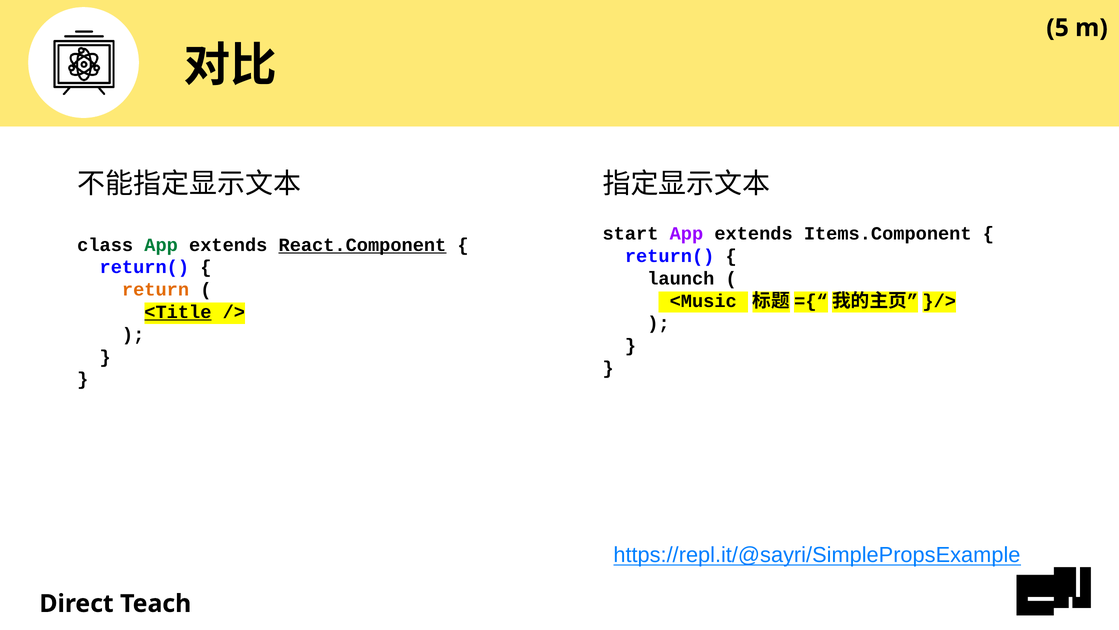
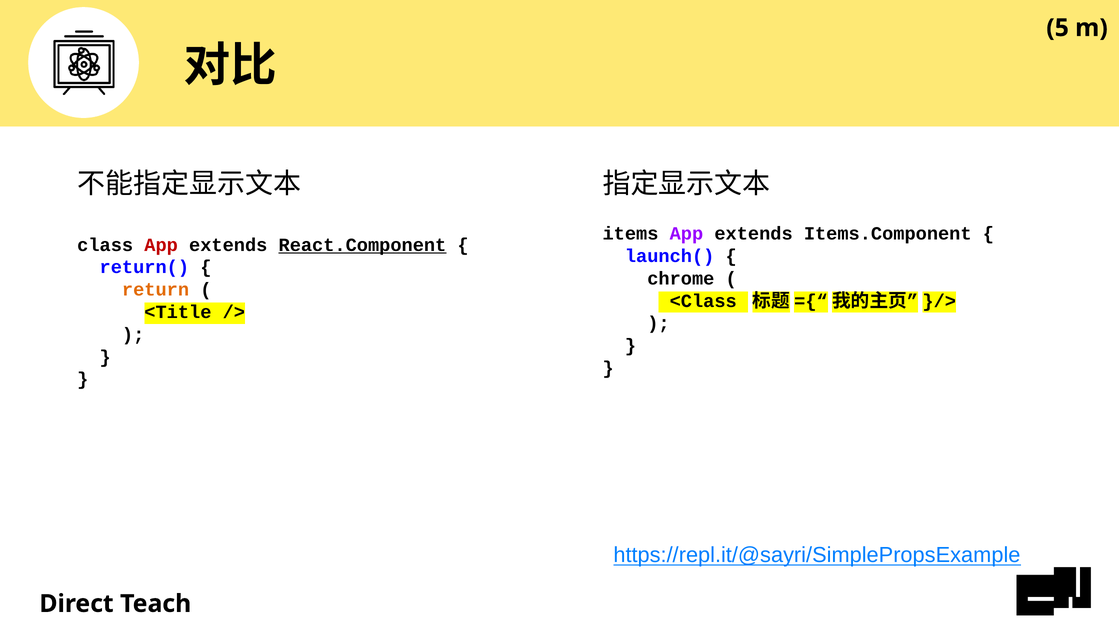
start: start -> items
App at (161, 245) colour: green -> red
return( at (670, 256): return( -> launch(
launch: launch -> chrome
<Music: <Music -> <Class
<Title underline: present -> none
